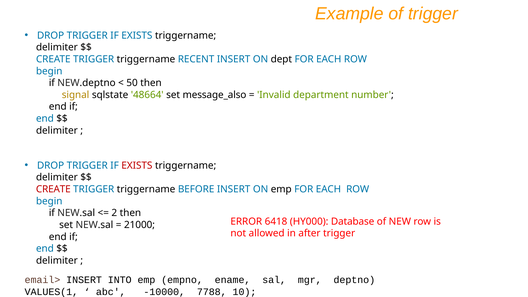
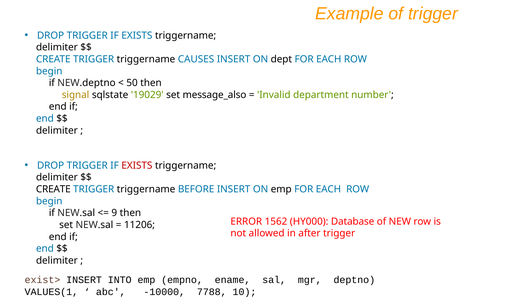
RECENT: RECENT -> CAUSES
48664: 48664 -> 19029
CREATE at (53, 189) colour: red -> black
2: 2 -> 9
6418: 6418 -> 1562
21000: 21000 -> 11206
email>: email> -> exist>
